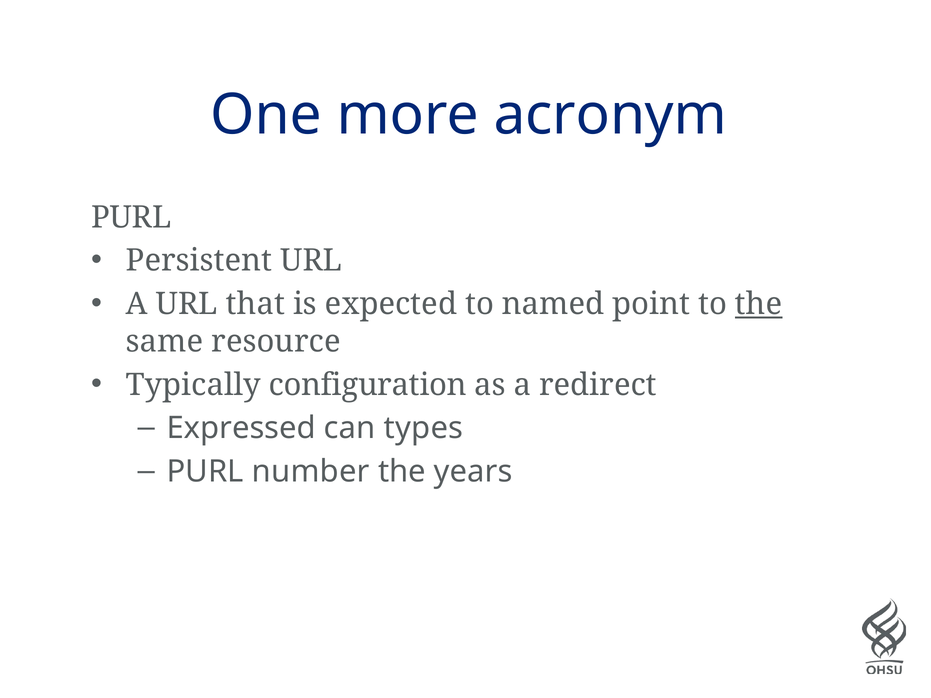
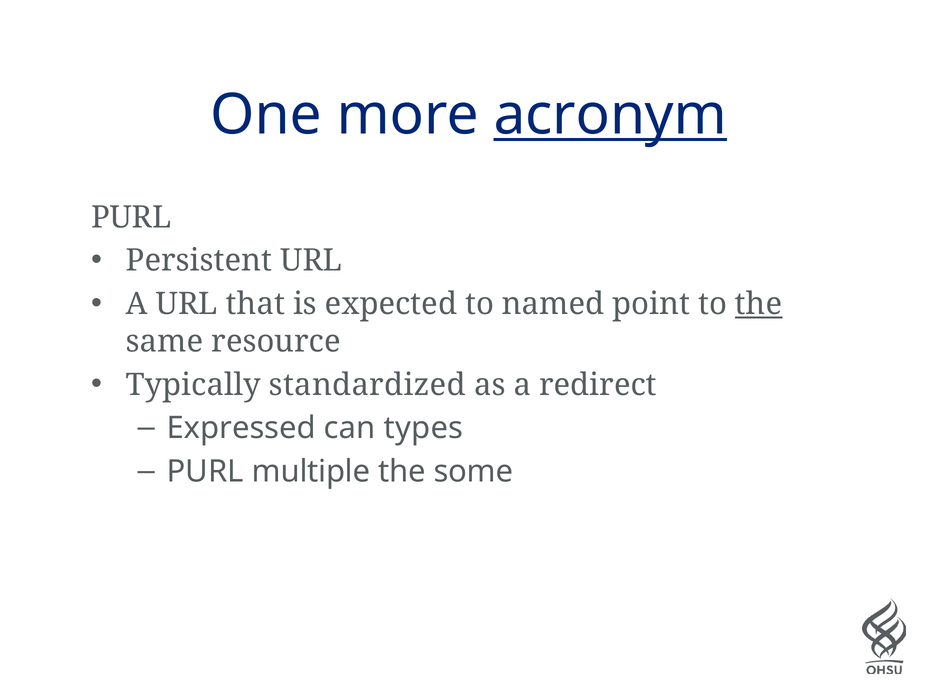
acronym underline: none -> present
configuration: configuration -> standardized
number: number -> multiple
years: years -> some
